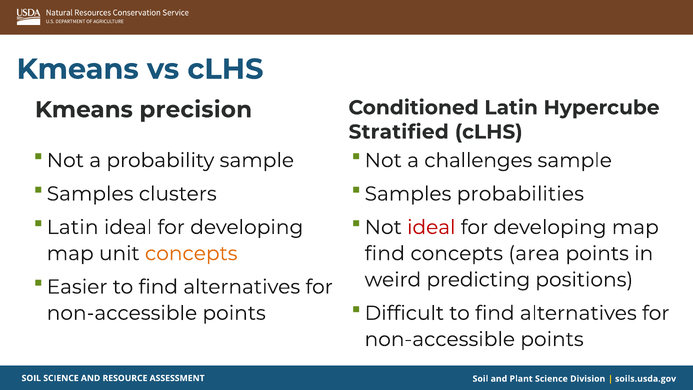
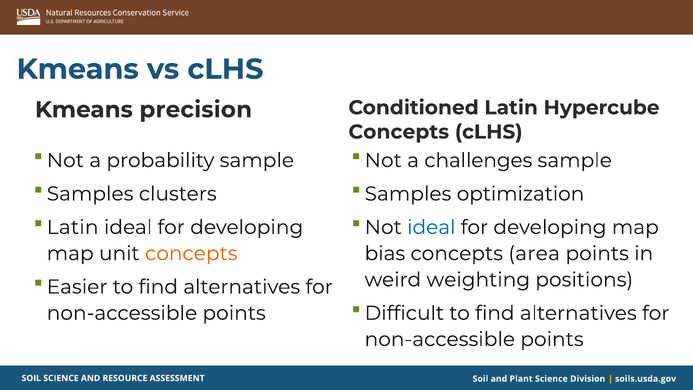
Stratified at (399, 132): Stratified -> Concepts
probabilities: probabilities -> optimization
ideal at (431, 227) colour: red -> blue
find at (385, 253): find -> bias
predicting: predicting -> weighting
